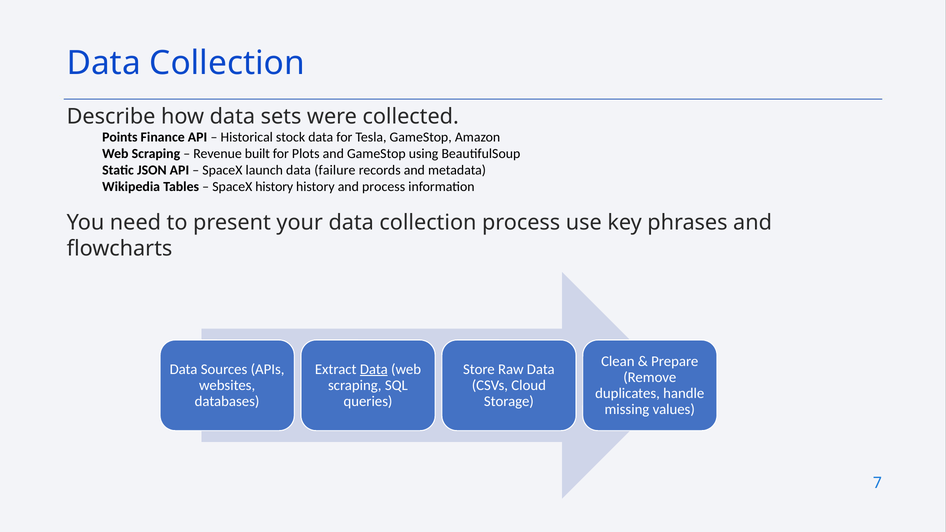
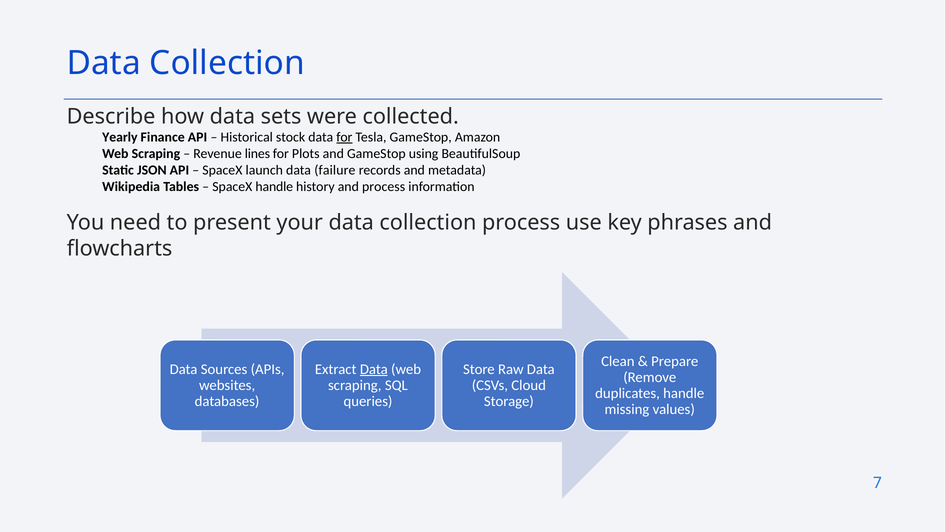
Points: Points -> Yearly
for at (344, 137) underline: none -> present
built: built -> lines
SpaceX history: history -> handle
